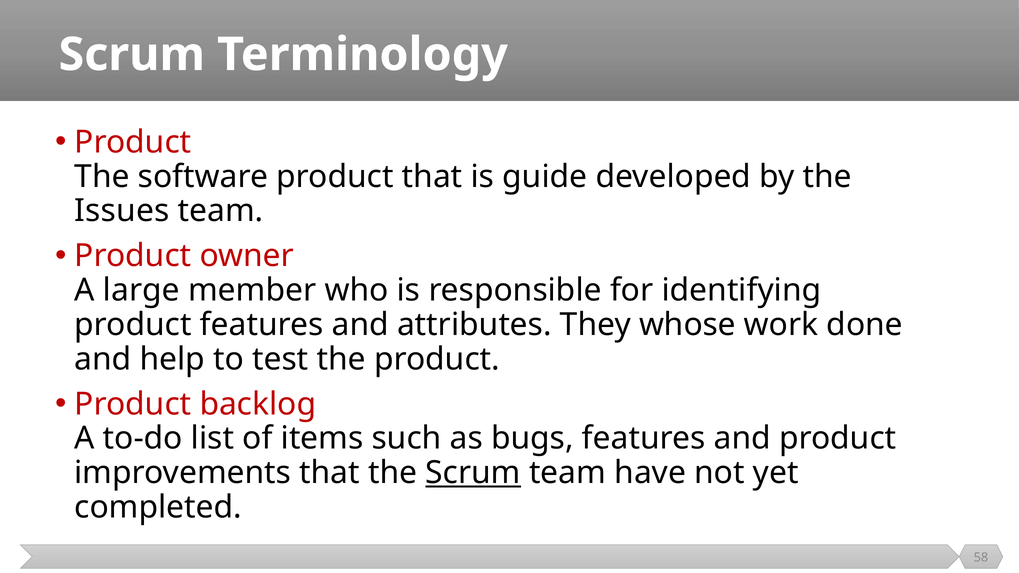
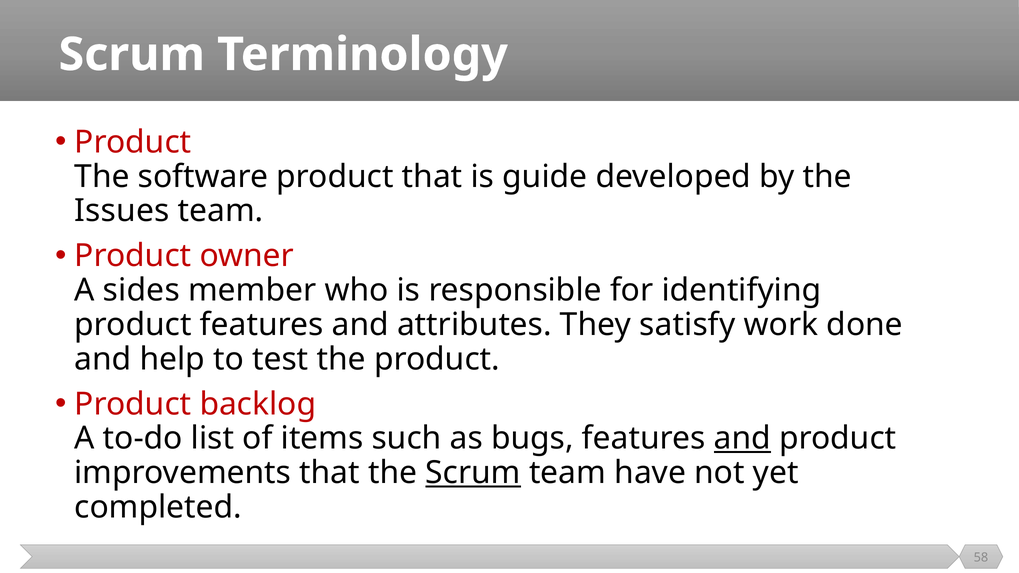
large: large -> sides
whose: whose -> satisfy
and at (742, 439) underline: none -> present
